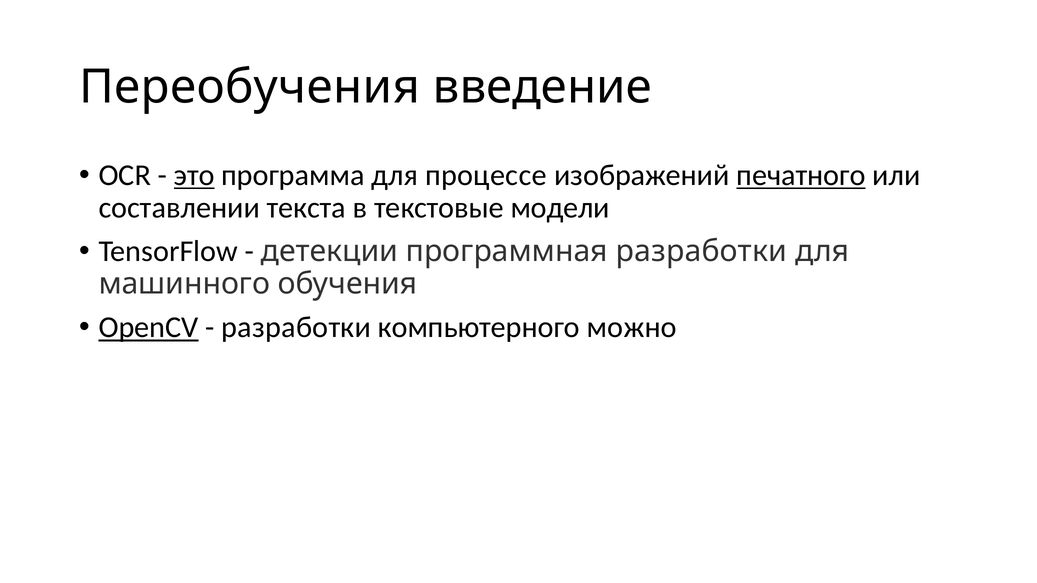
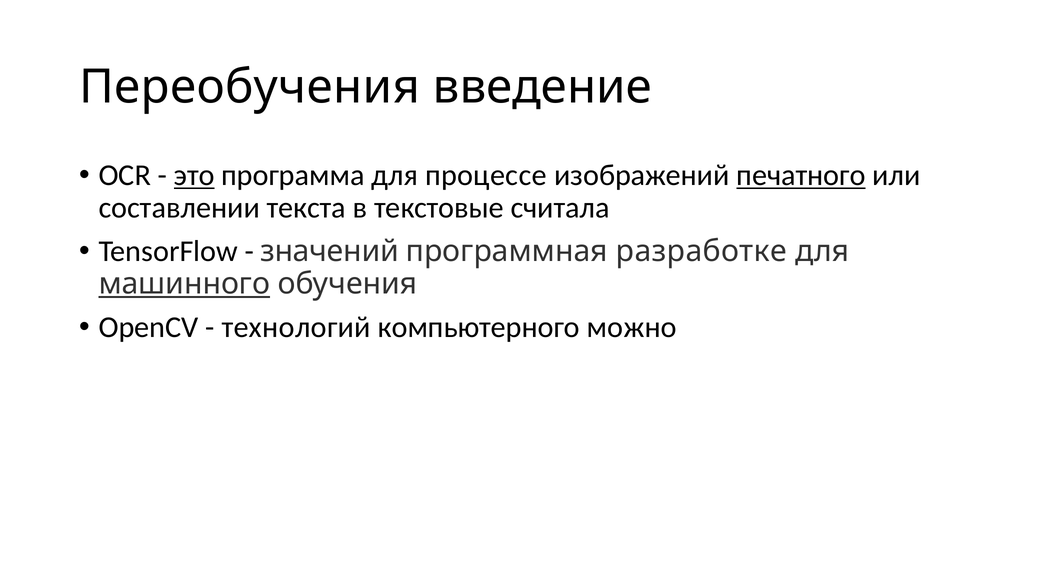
модели: модели -> считала
детекции: детекции -> значений
программная разработки: разработки -> разработке
машинного underline: none -> present
OpenCV underline: present -> none
разработки at (296, 328): разработки -> технологий
